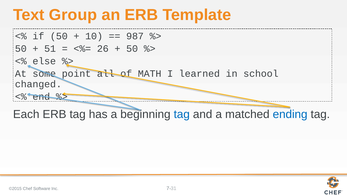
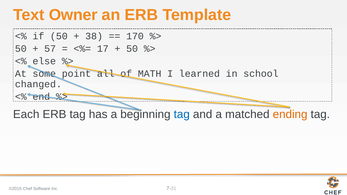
Group: Group -> Owner
10: 10 -> 38
987: 987 -> 170
51: 51 -> 57
26: 26 -> 17
ending colour: blue -> orange
